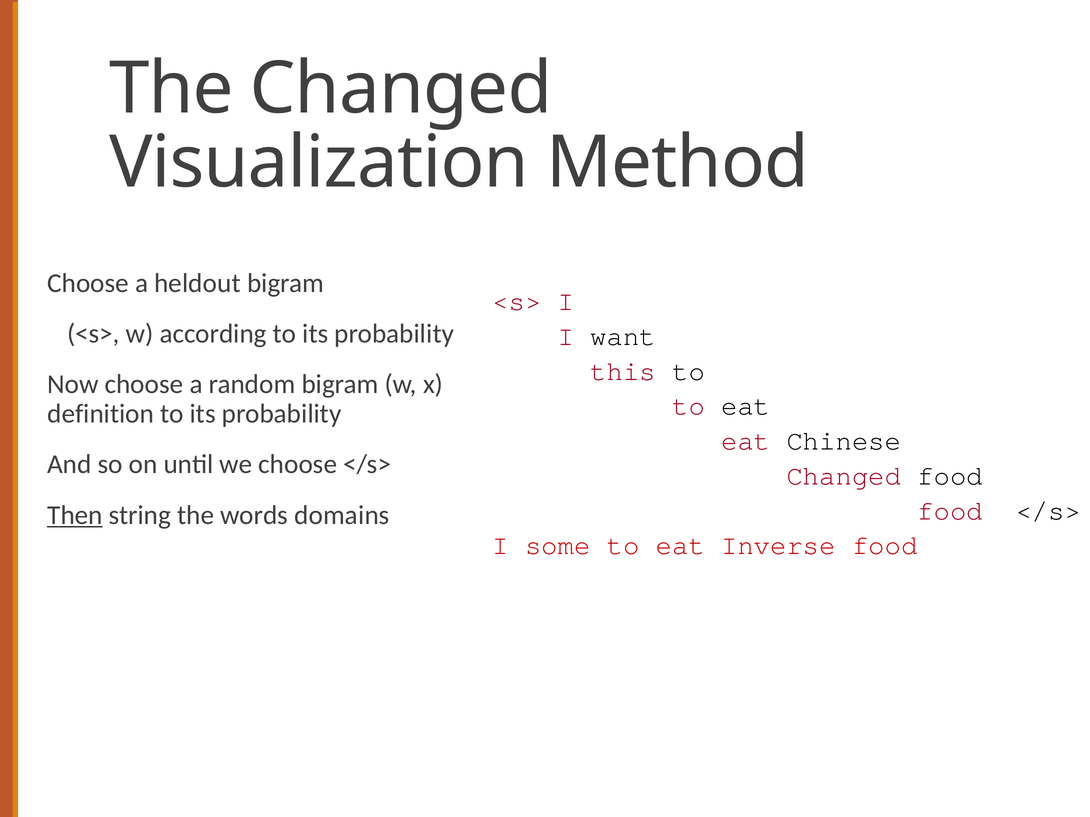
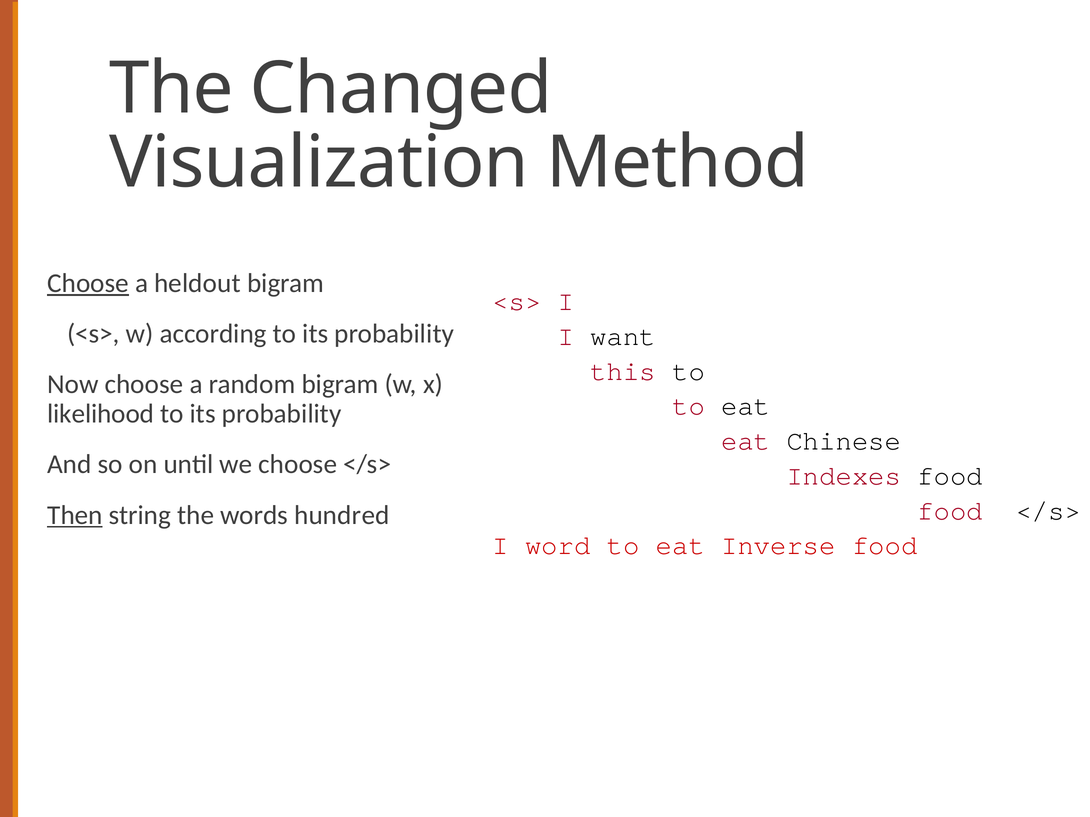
Choose at (88, 283) underline: none -> present
definition: definition -> likelihood
Changed at (844, 476): Changed -> Indexes
domains: domains -> hundred
some: some -> word
